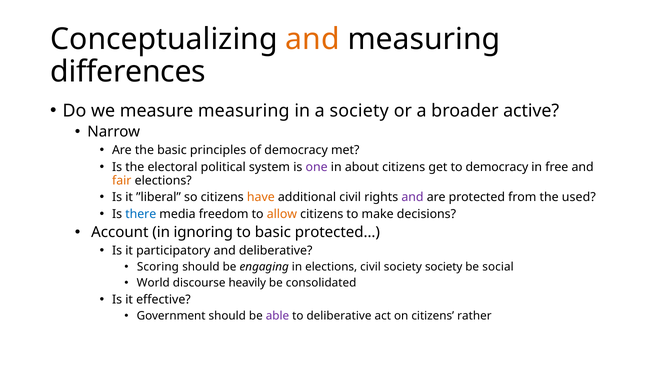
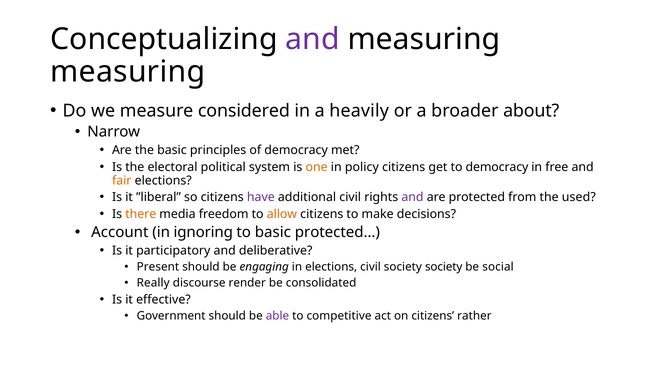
and at (313, 39) colour: orange -> purple
differences at (128, 72): differences -> measuring
measure measuring: measuring -> considered
a society: society -> heavily
active: active -> about
one colour: purple -> orange
about: about -> policy
have colour: orange -> purple
there colour: blue -> orange
Scoring: Scoring -> Present
World: World -> Really
heavily: heavily -> render
to deliberative: deliberative -> competitive
